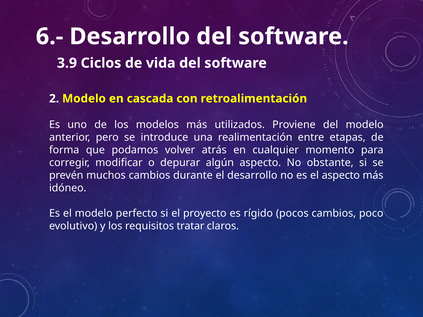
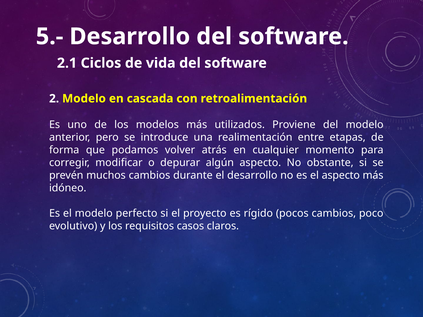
6.-: 6.- -> 5.-
3.9: 3.9 -> 2.1
tratar: tratar -> casos
